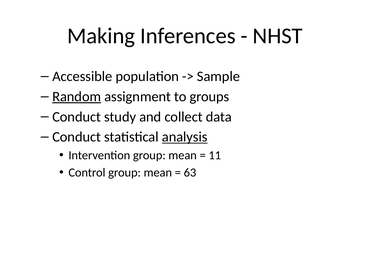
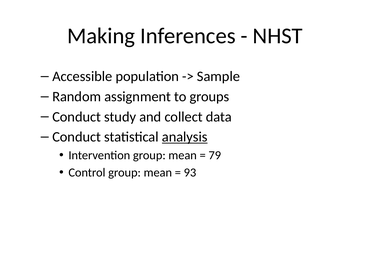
Random underline: present -> none
11: 11 -> 79
63: 63 -> 93
